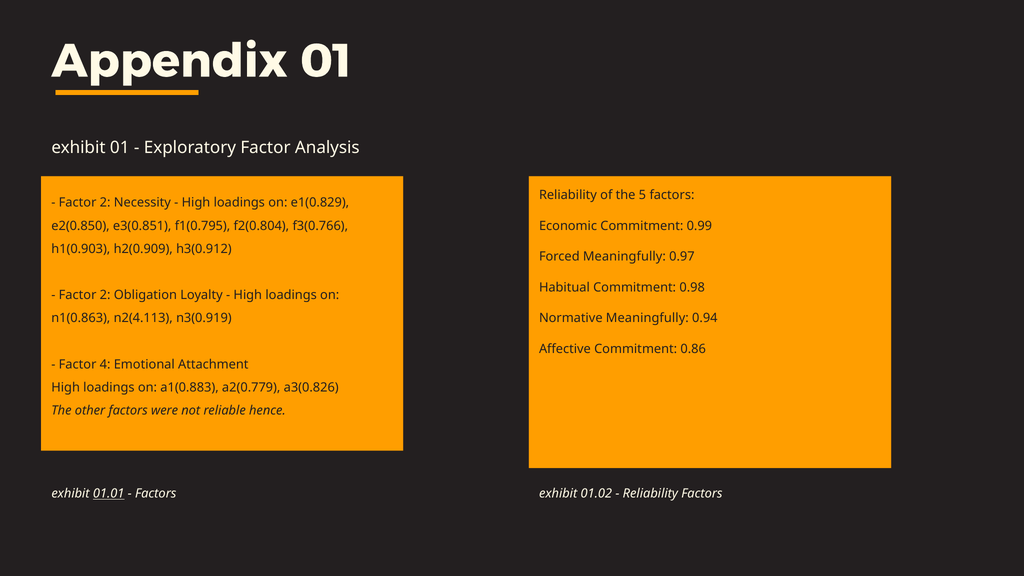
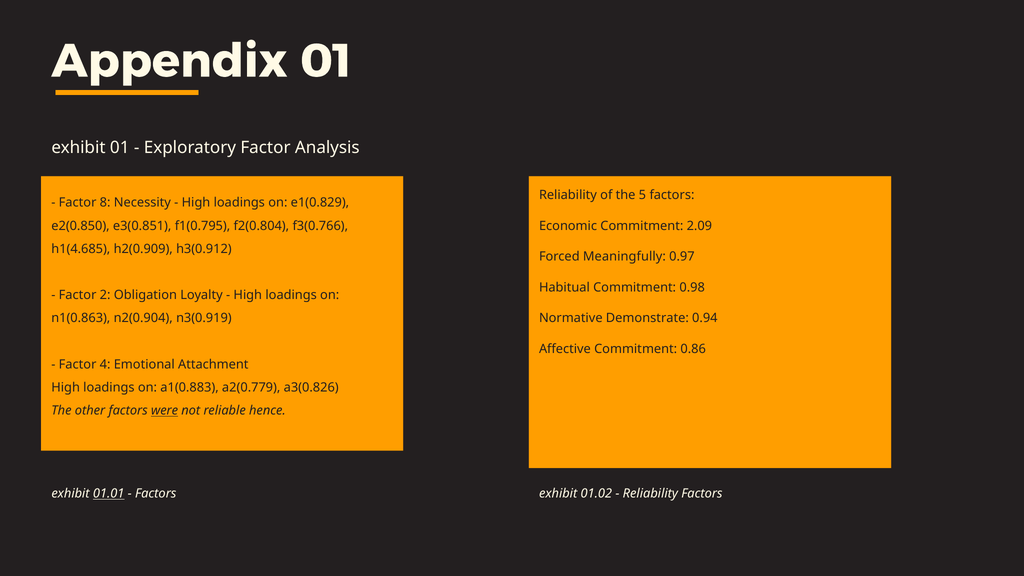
2 at (105, 203): 2 -> 8
0.99: 0.99 -> 2.09
h1(0.903: h1(0.903 -> h1(4.685
n2(4.113: n2(4.113 -> n2(0.904
Normative Meaningfully: Meaningfully -> Demonstrate
were underline: none -> present
